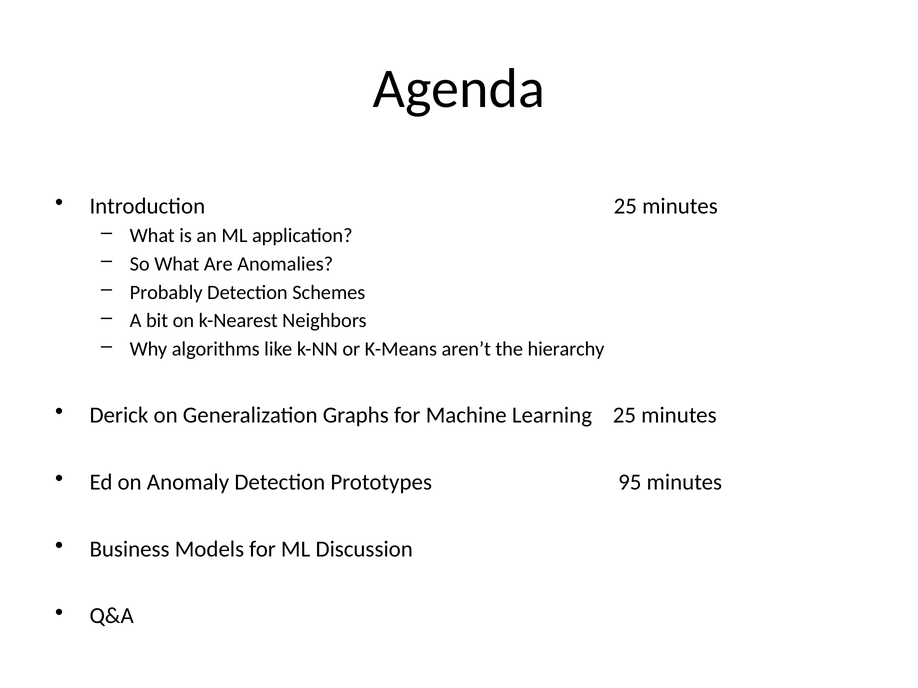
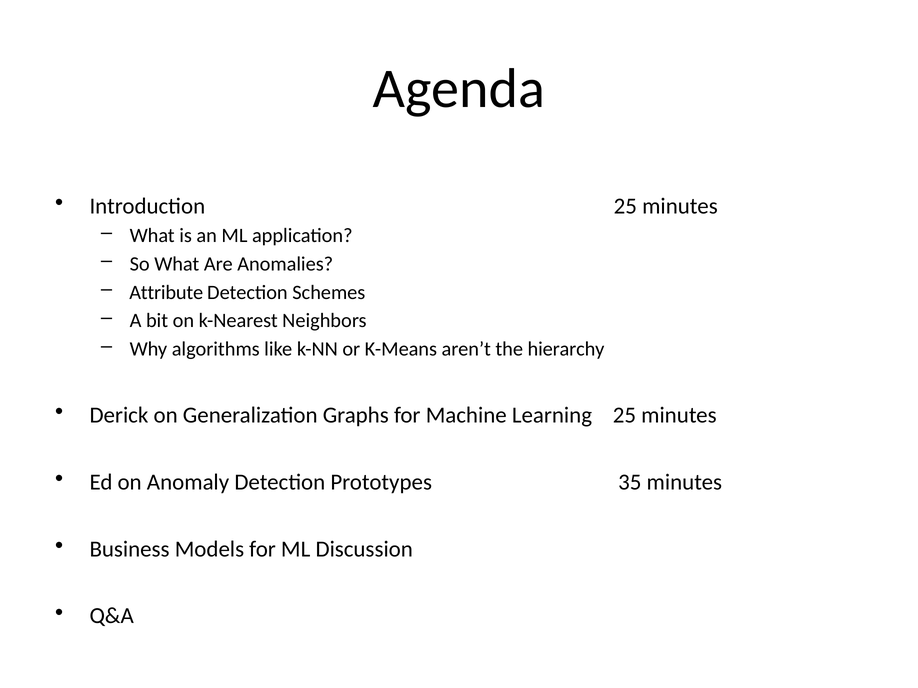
Probably: Probably -> Attribute
95: 95 -> 35
